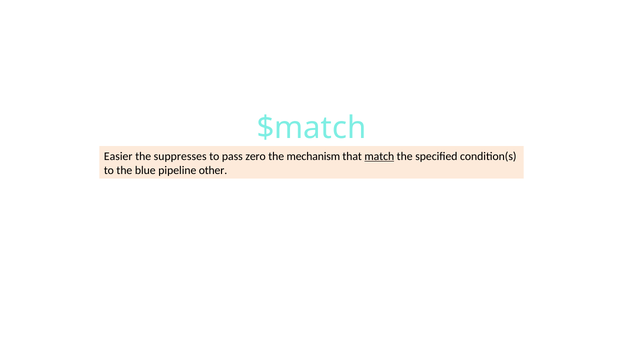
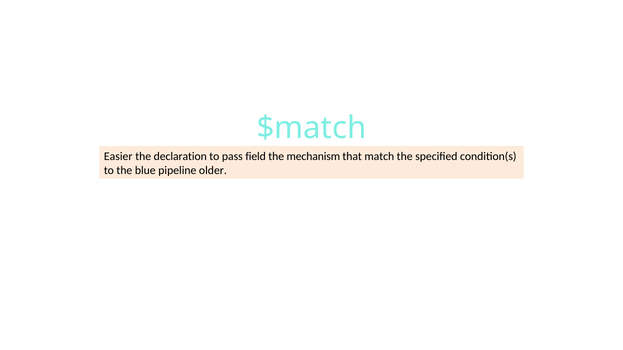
suppresses: suppresses -> declaration
zero: zero -> field
match underline: present -> none
other: other -> older
